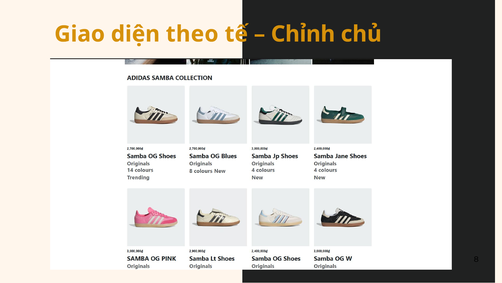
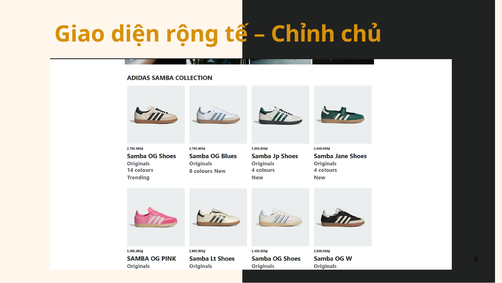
theo: theo -> rộng
